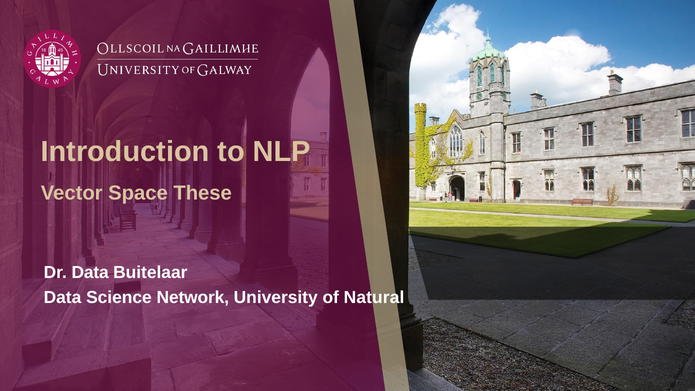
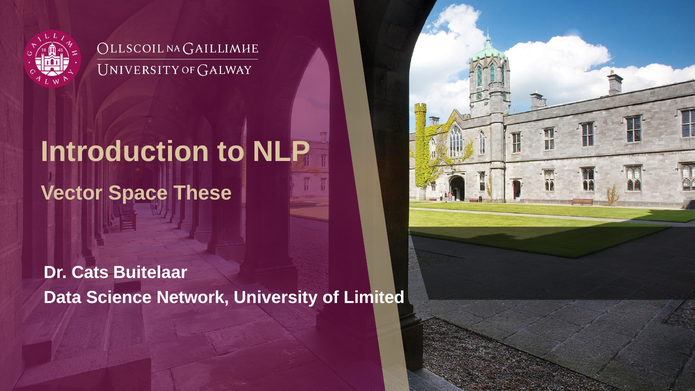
Dr Data: Data -> Cats
Natural: Natural -> Limited
